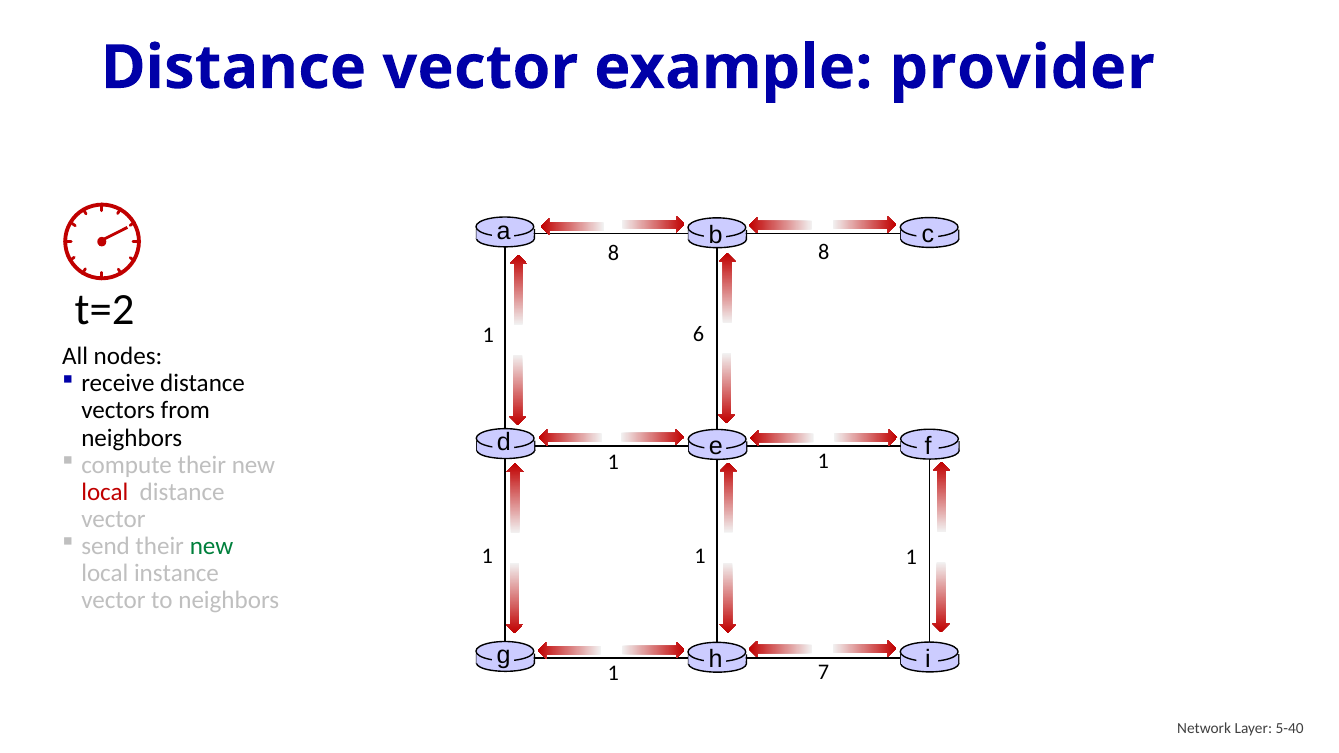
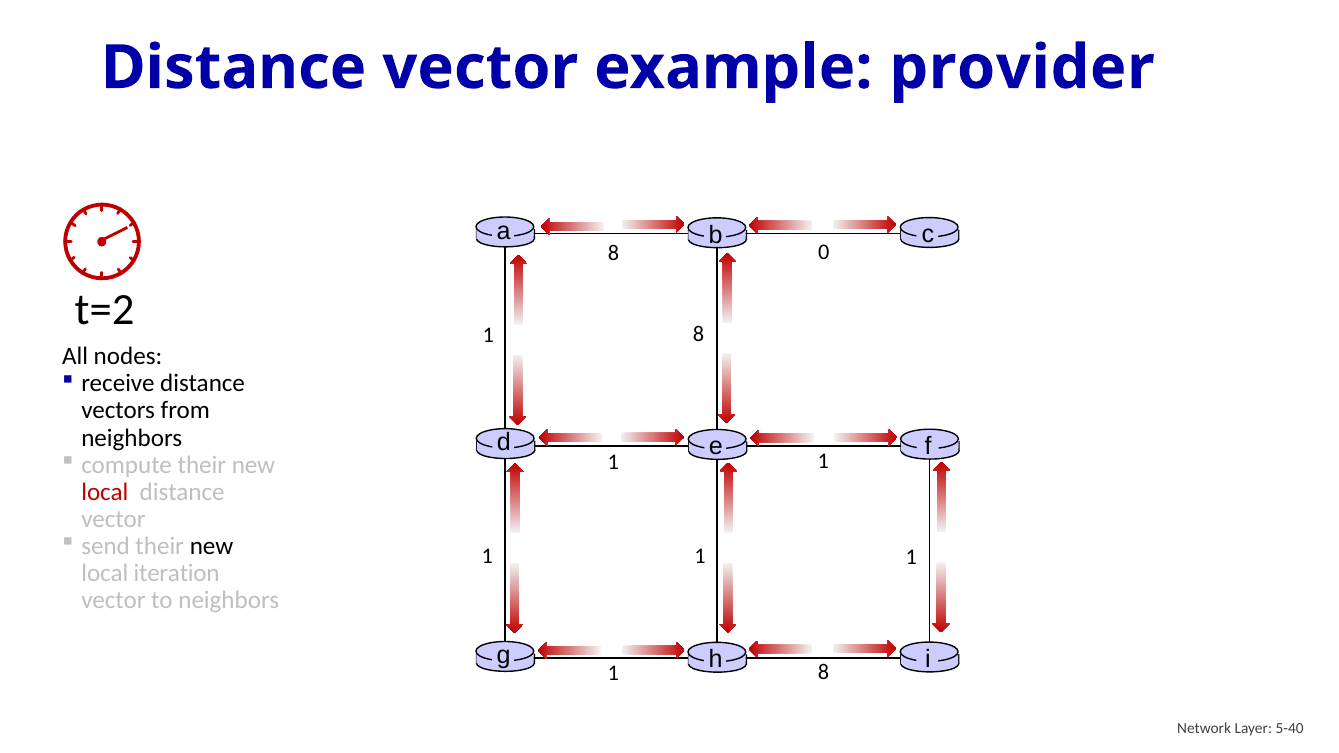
8 8: 8 -> 0
6 at (699, 334): 6 -> 8
new at (211, 546) colour: green -> black
instance: instance -> iteration
7 at (824, 673): 7 -> 8
